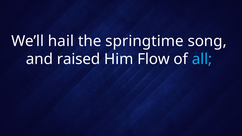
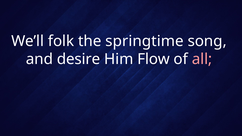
hail: hail -> folk
raised: raised -> desire
all colour: light blue -> pink
